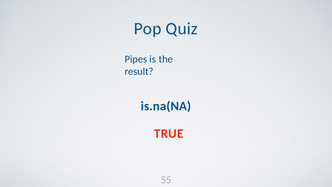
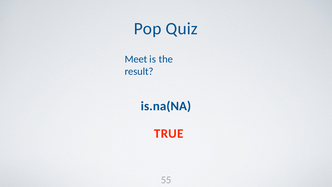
Pipes: Pipes -> Meet
